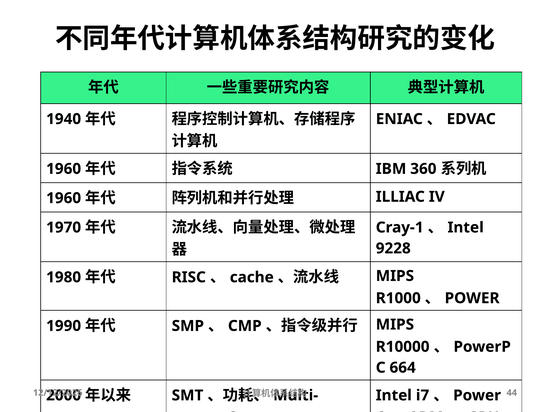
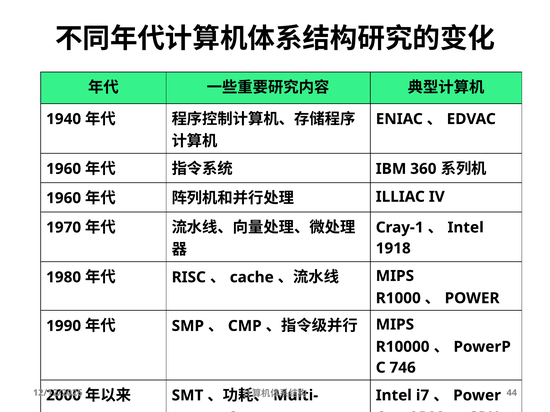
9228: 9228 -> 1918
664: 664 -> 746
